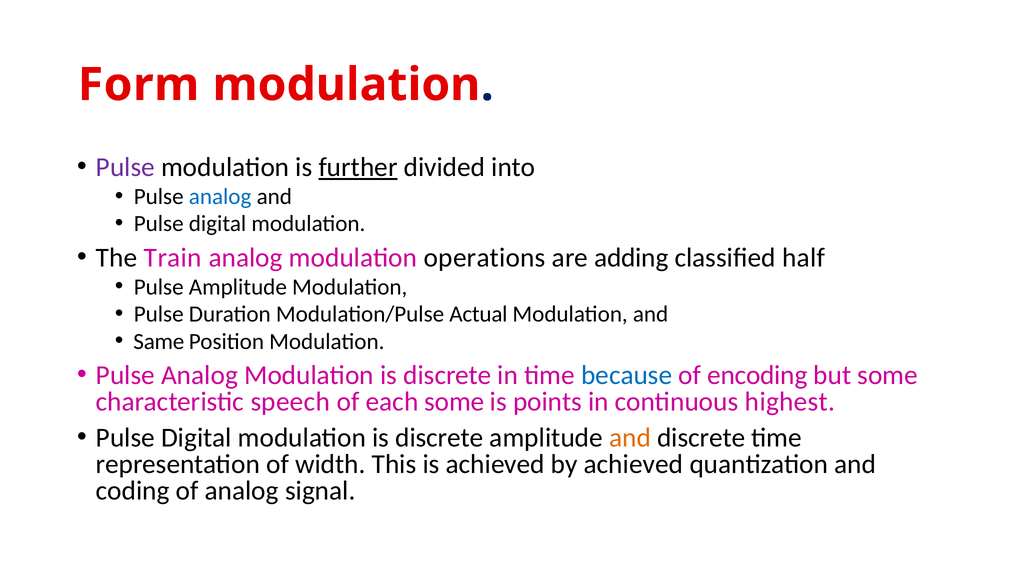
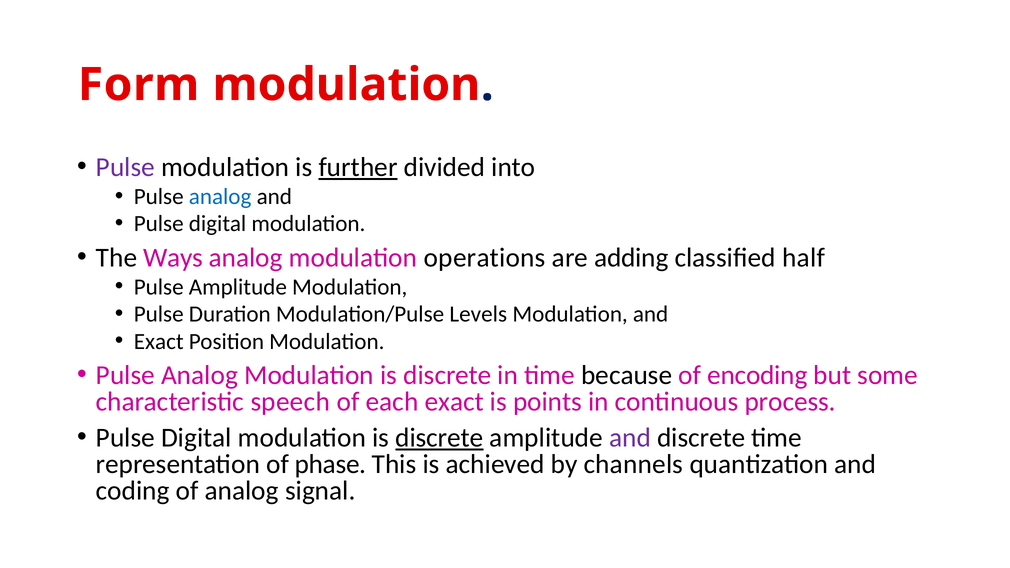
Train: Train -> Ways
Actual: Actual -> Levels
Same at (159, 341): Same -> Exact
because colour: blue -> black
each some: some -> exact
highest: highest -> process
discrete at (439, 438) underline: none -> present
and at (630, 438) colour: orange -> purple
width: width -> phase
by achieved: achieved -> channels
